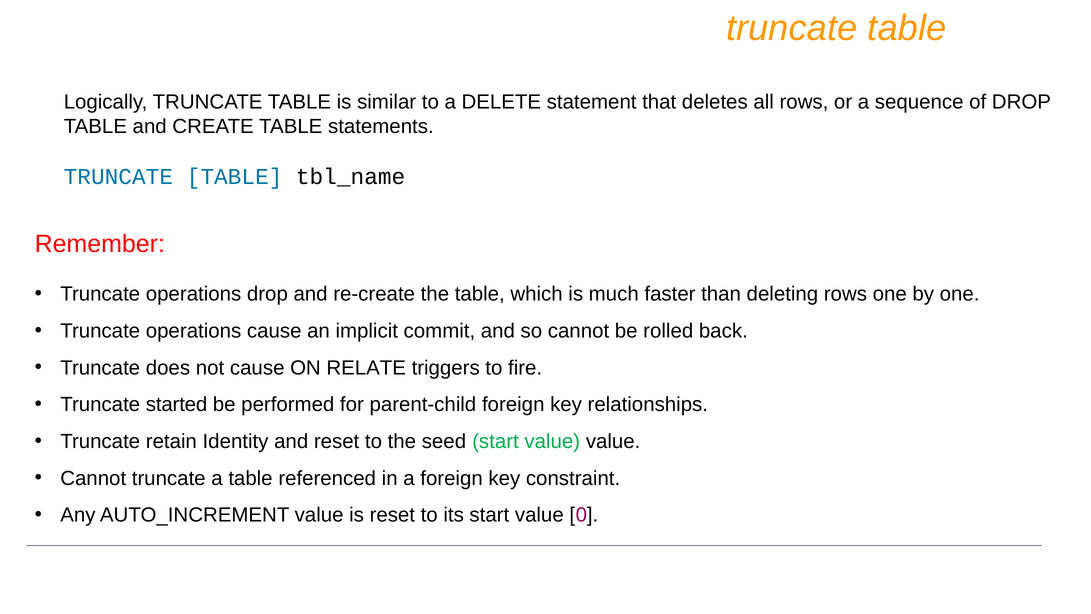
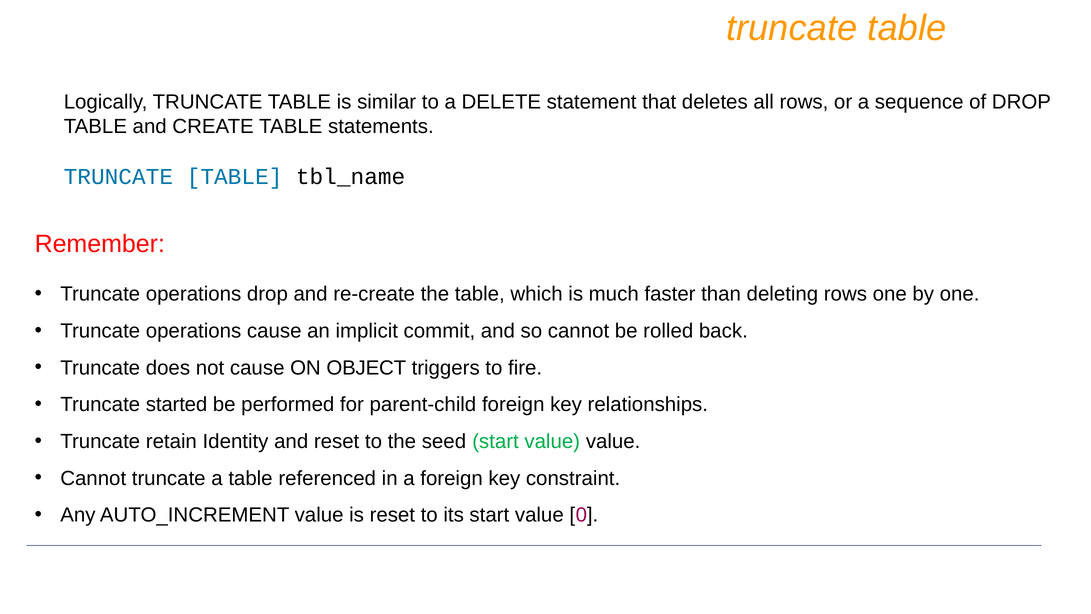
RELATE: RELATE -> OBJECT
